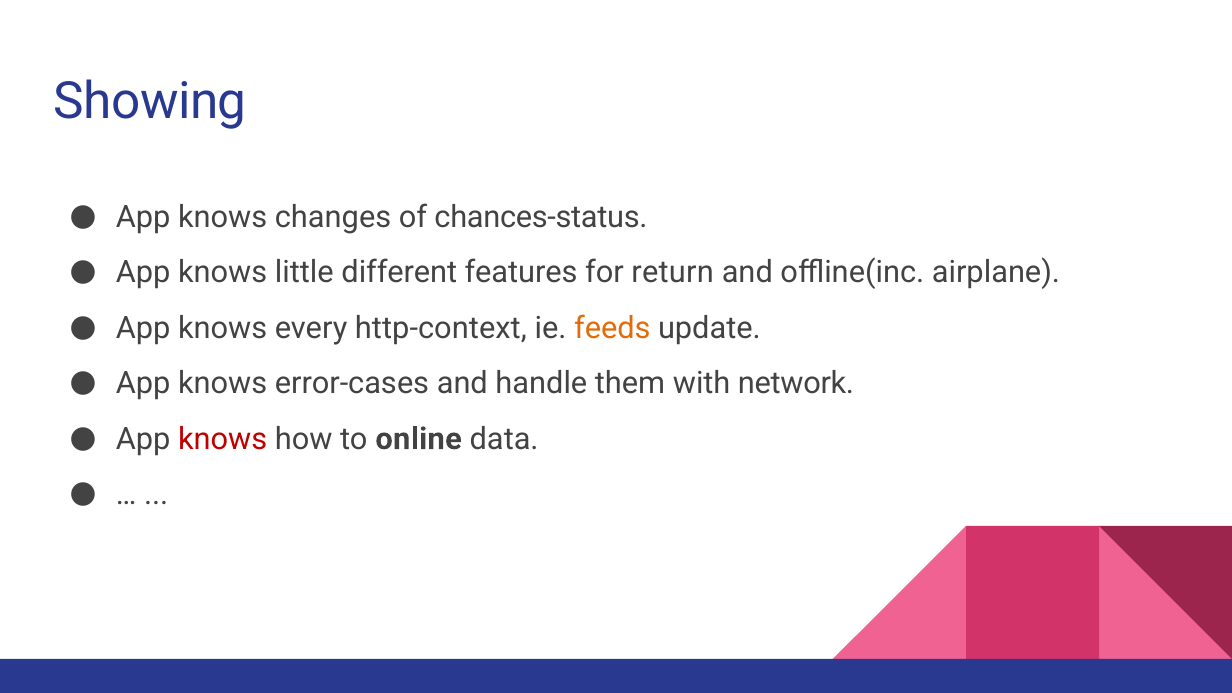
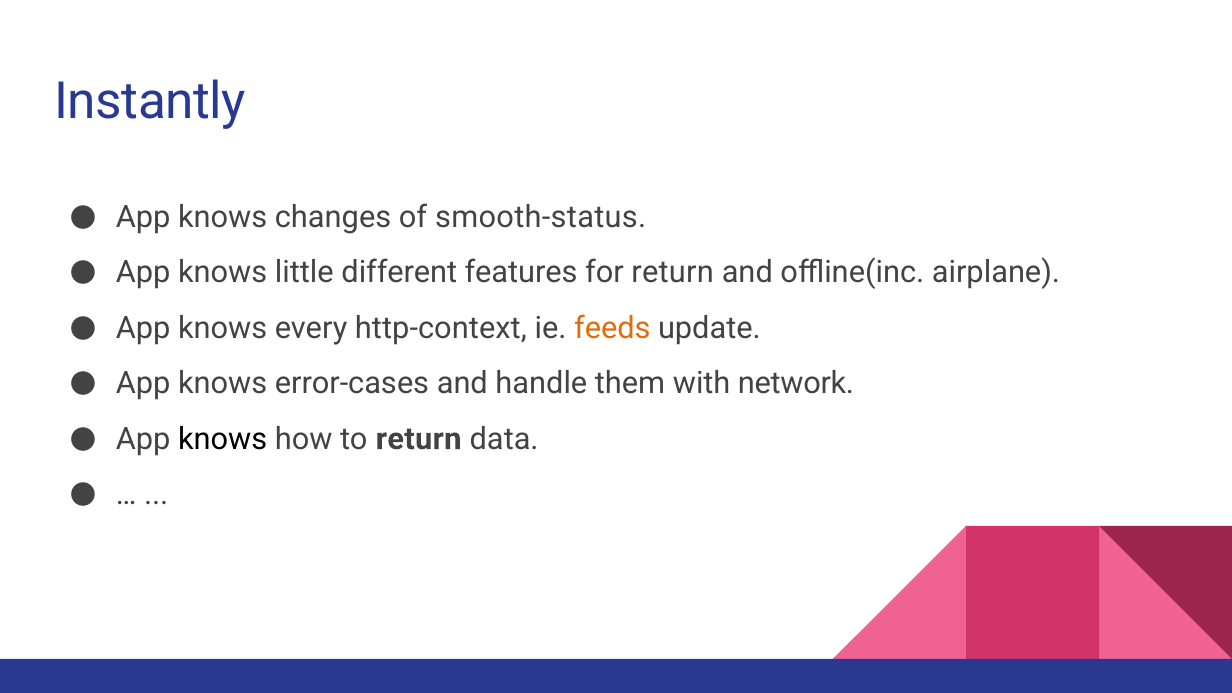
Showing: Showing -> Instantly
chances-status: chances-status -> smooth-status
knows at (223, 439) colour: red -> black
to online: online -> return
